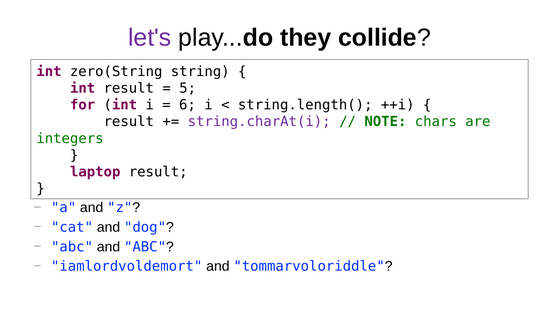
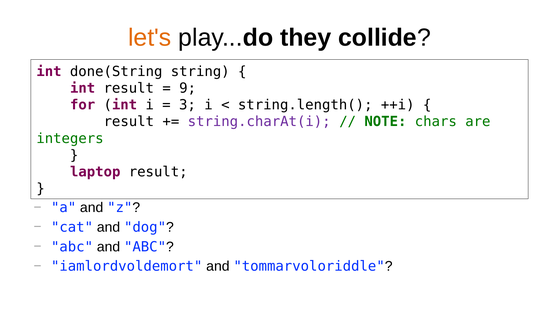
let's colour: purple -> orange
zero(String: zero(String -> done(String
5: 5 -> 9
6: 6 -> 3
